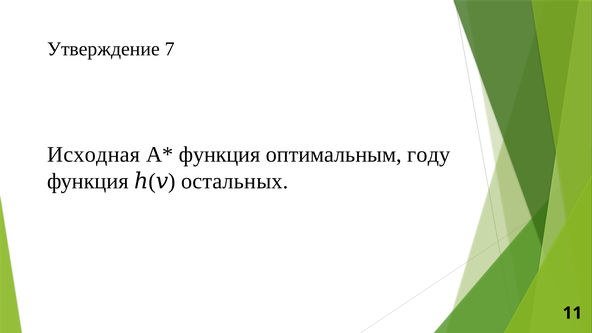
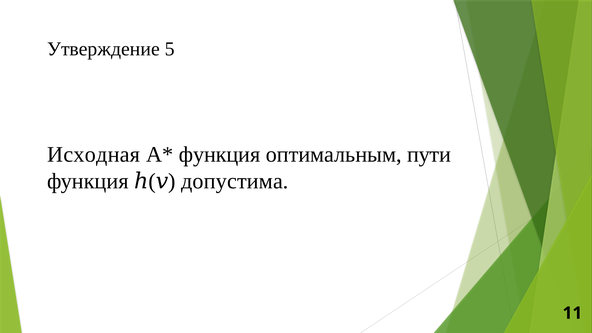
7: 7 -> 5
году: году -> пути
остальных: остальных -> допустима
